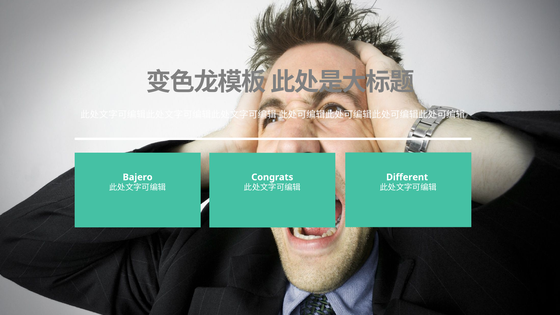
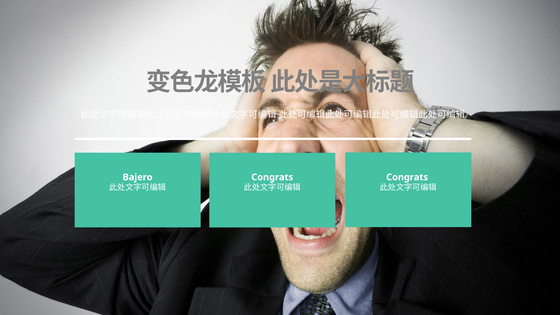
Different at (407, 177): Different -> Congrats
